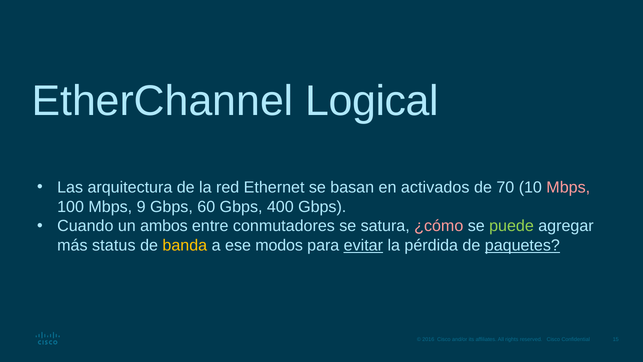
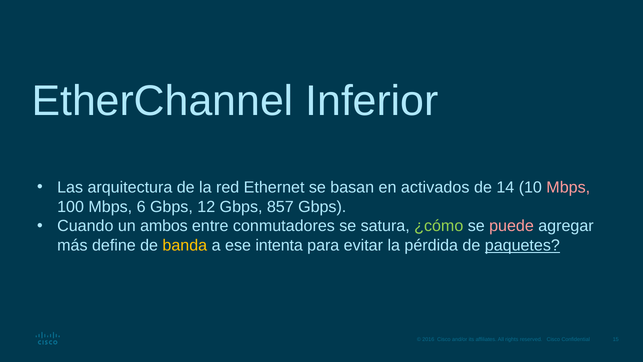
Logical: Logical -> Inferior
70: 70 -> 14
9: 9 -> 6
60: 60 -> 12
400: 400 -> 857
¿cómo colour: pink -> light green
puede colour: light green -> pink
status: status -> define
modos: modos -> intenta
evitar underline: present -> none
